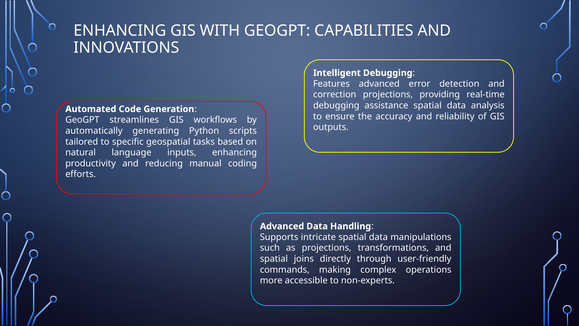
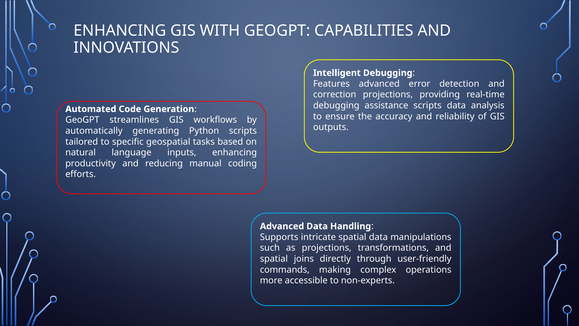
assistance spatial: spatial -> scripts
